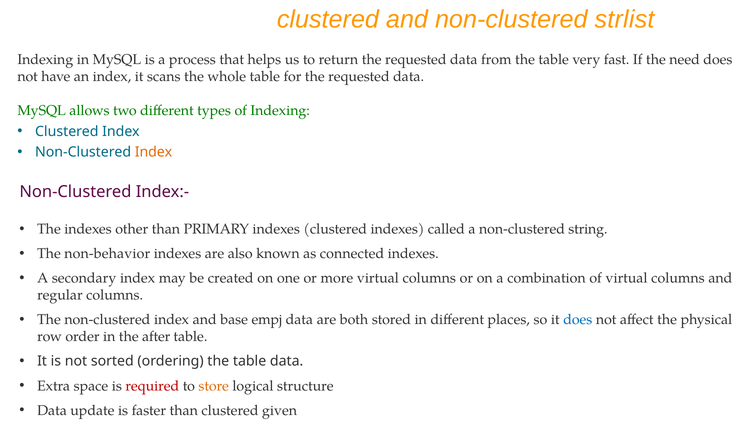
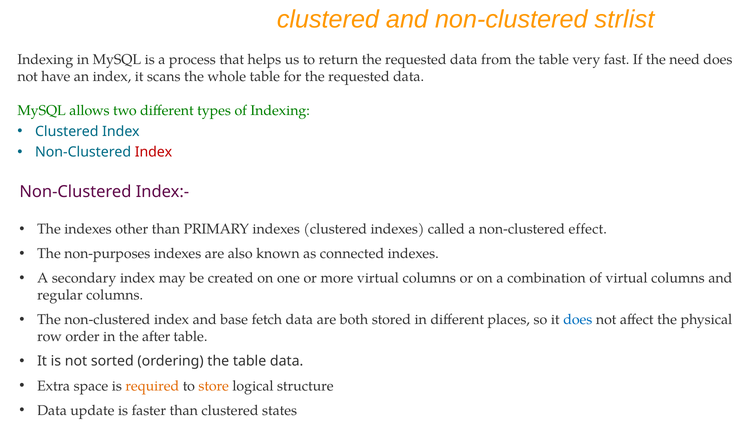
Index at (154, 152) colour: orange -> red
string: string -> effect
non-behavior: non-behavior -> non-purposes
empj: empj -> fetch
required colour: red -> orange
given: given -> states
